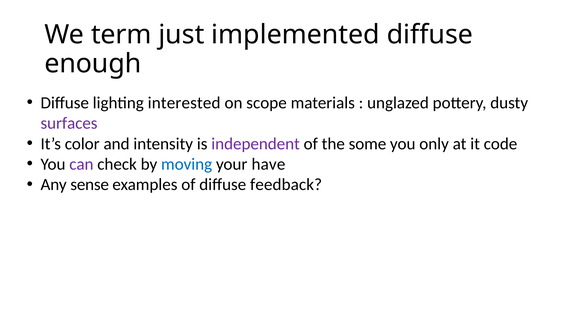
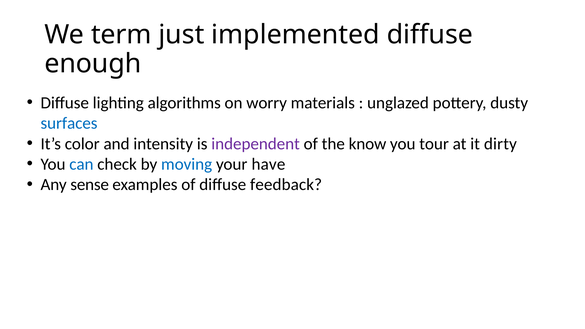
interested: interested -> algorithms
scope: scope -> worry
surfaces colour: purple -> blue
some: some -> know
only: only -> tour
code: code -> dirty
can colour: purple -> blue
